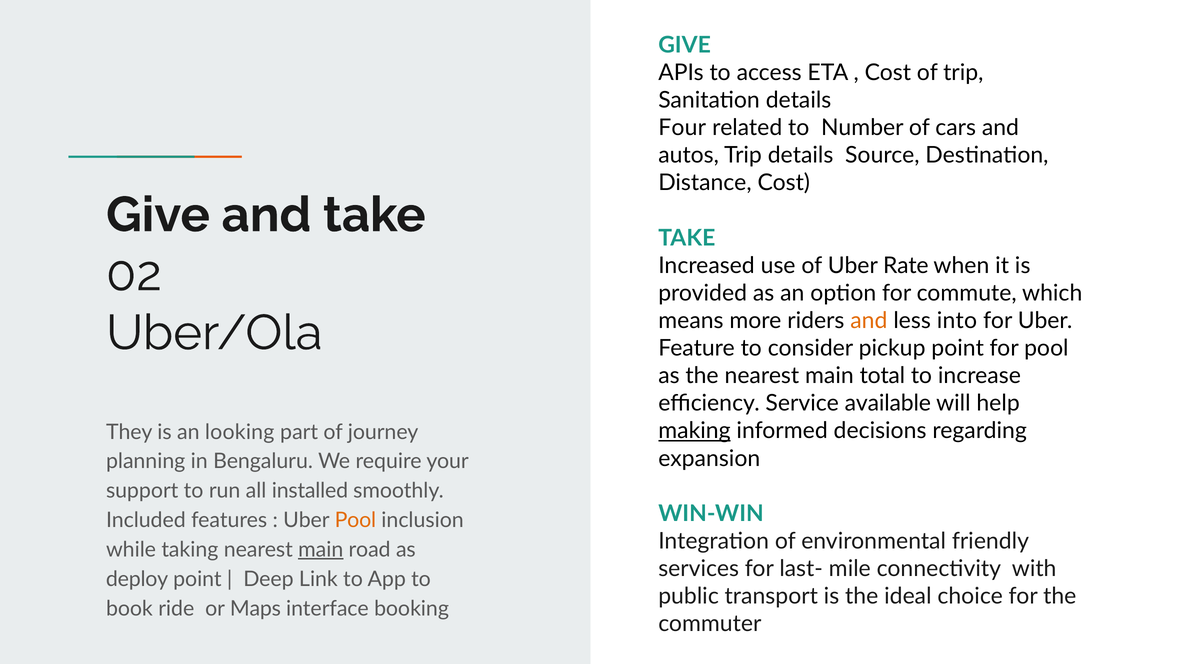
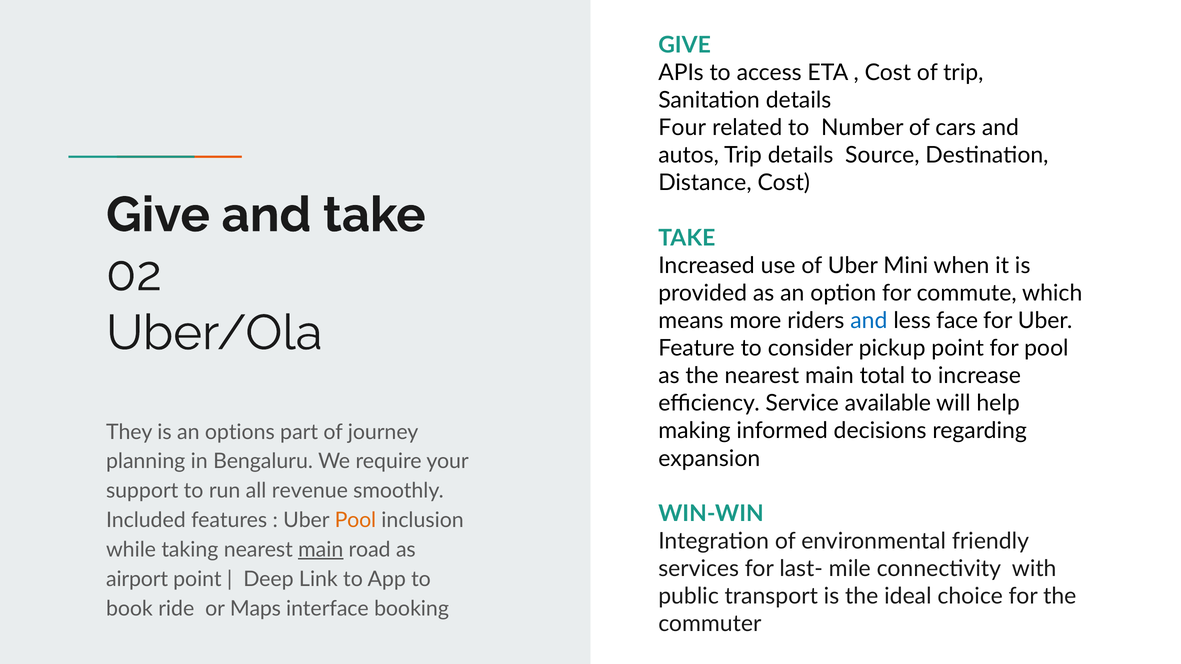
Rate: Rate -> Mini
and at (869, 321) colour: orange -> blue
into: into -> face
making underline: present -> none
looking: looking -> options
installed: installed -> revenue
deploy: deploy -> airport
